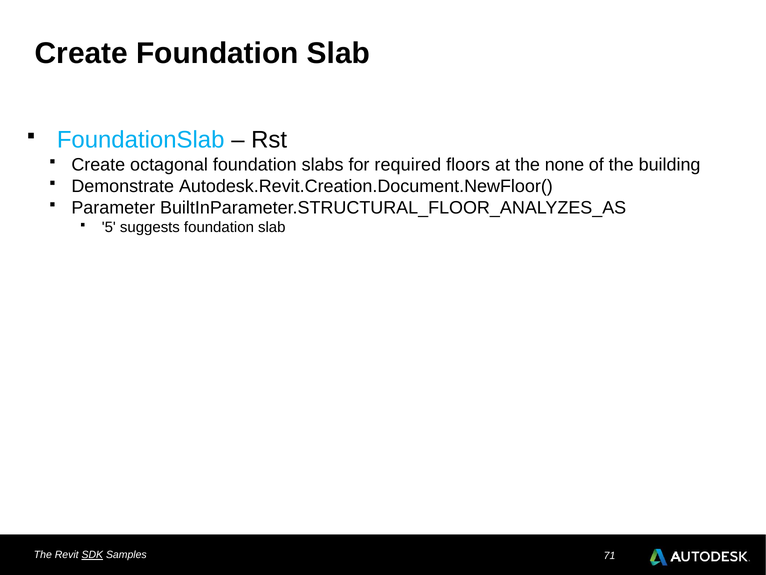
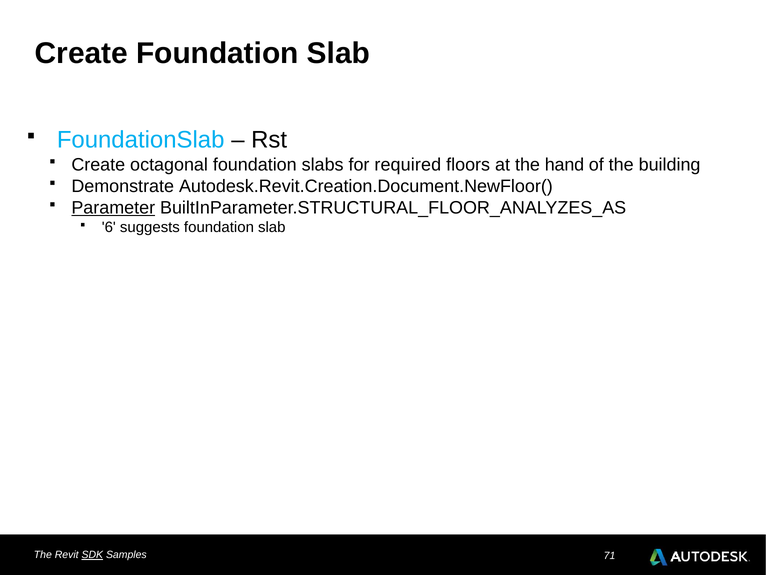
none: none -> hand
Parameter underline: none -> present
5: 5 -> 6
